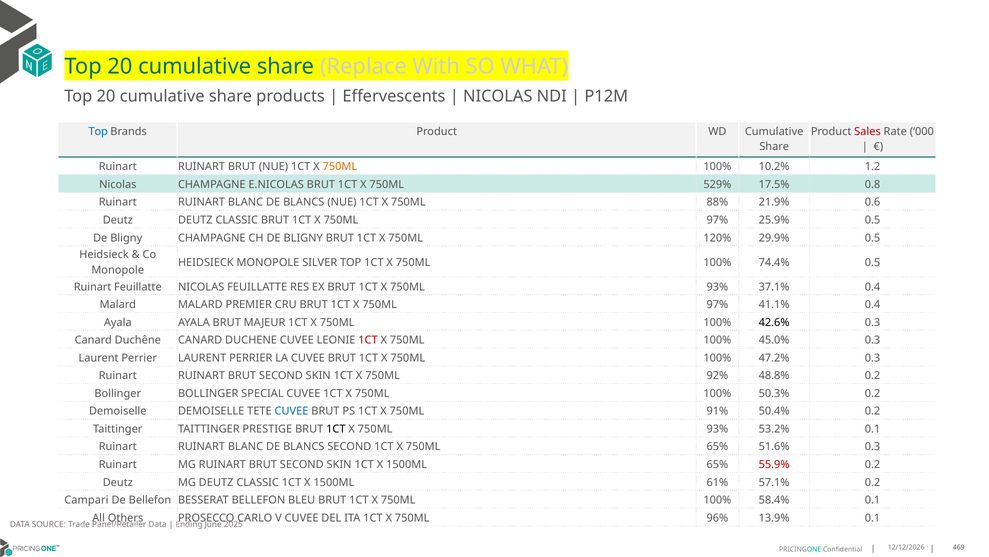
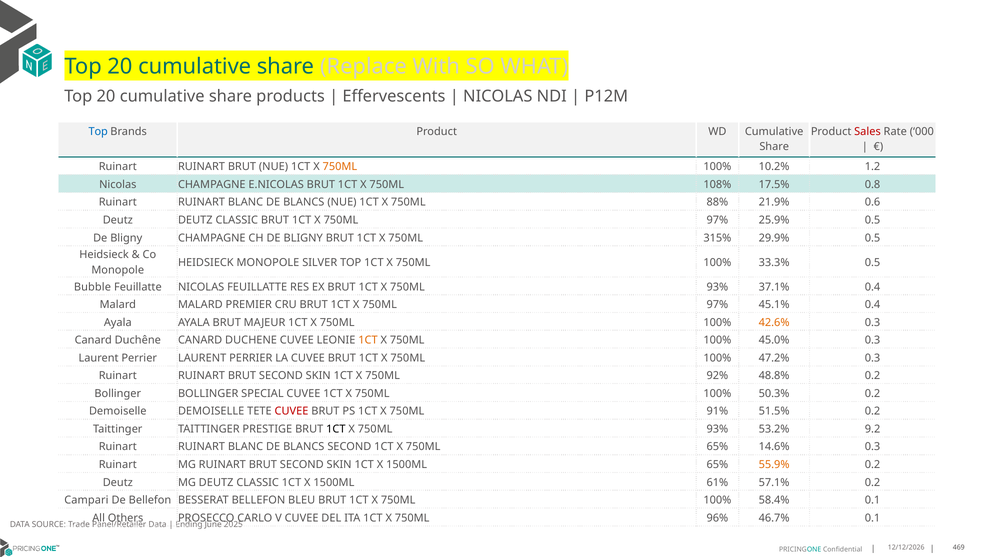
529%: 529% -> 108%
120%: 120% -> 315%
74.4%: 74.4% -> 33.3%
Ruinart at (93, 287): Ruinart -> Bubble
41.1%: 41.1% -> 45.1%
42.6% colour: black -> orange
1CT at (368, 340) colour: red -> orange
CUVEE at (292, 411) colour: blue -> red
50.4%: 50.4% -> 51.5%
53.2% 0.1: 0.1 -> 9.2
51.6%: 51.6% -> 14.6%
55.9% colour: red -> orange
13.9%: 13.9% -> 46.7%
